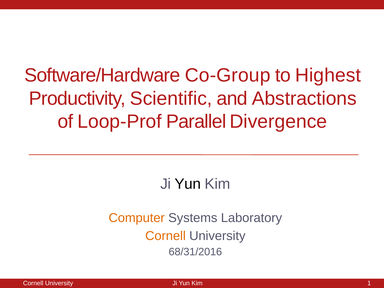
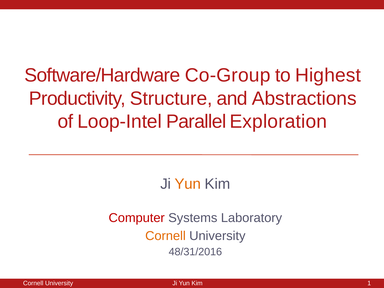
Scientific: Scientific -> Structure
Loop-Prof: Loop-Prof -> Loop-Intel
Divergence: Divergence -> Exploration
Yun at (188, 184) colour: black -> orange
Computer colour: orange -> red
68/31/2016: 68/31/2016 -> 48/31/2016
